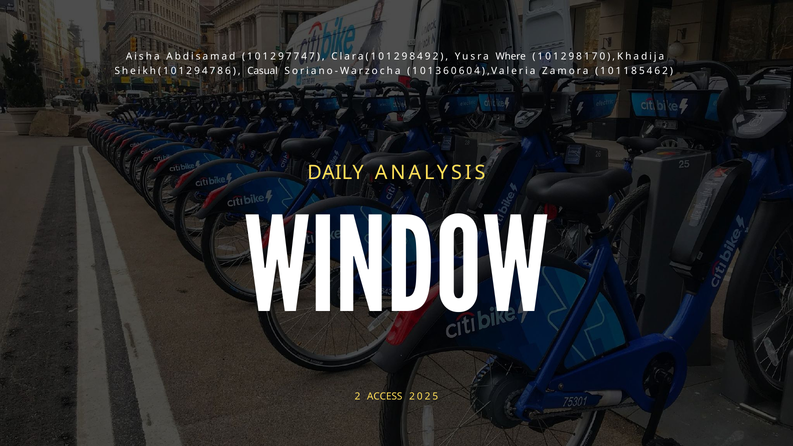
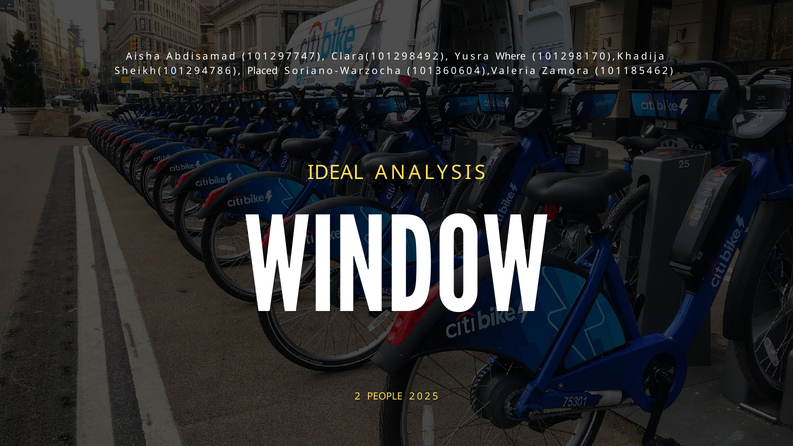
Casual: Casual -> Placed
DAILY: DAILY -> IDEAL
ACCESS: ACCESS -> PEOPLE
